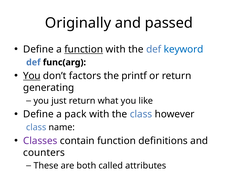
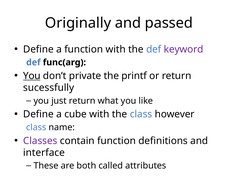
function at (84, 49) underline: present -> none
keyword colour: blue -> purple
factors: factors -> private
generating: generating -> sucessfully
pack: pack -> cube
counters: counters -> interface
